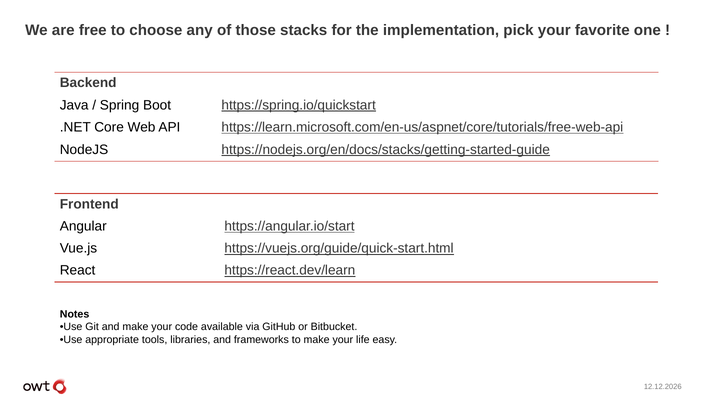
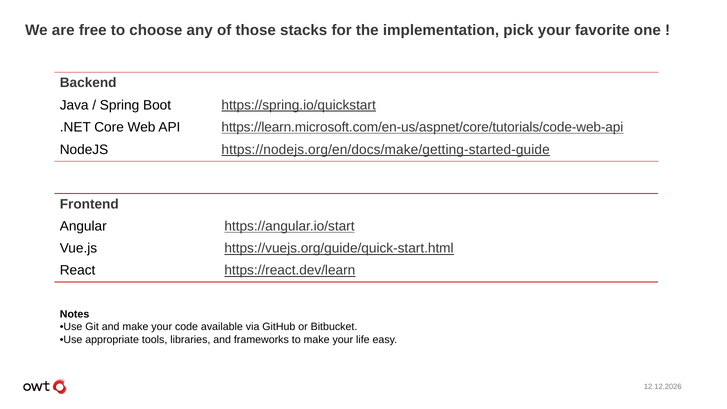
https://learn.microsoft.com/en-us/aspnet/core/tutorials/free-web-api: https://learn.microsoft.com/en-us/aspnet/core/tutorials/free-web-api -> https://learn.microsoft.com/en-us/aspnet/core/tutorials/code-web-api
https://nodejs.org/en/docs/stacks/getting-started-guide: https://nodejs.org/en/docs/stacks/getting-started-guide -> https://nodejs.org/en/docs/make/getting-started-guide
